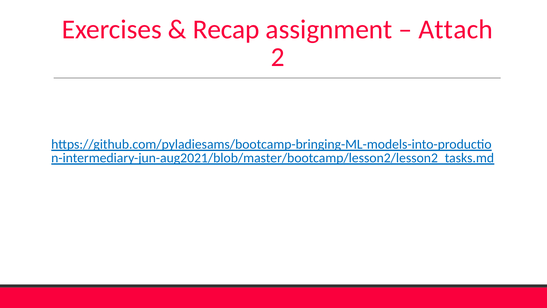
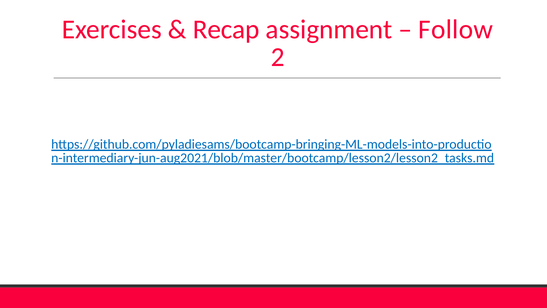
Attach: Attach -> Follow
